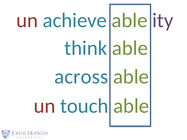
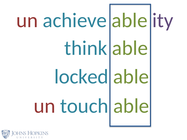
across: across -> locked
